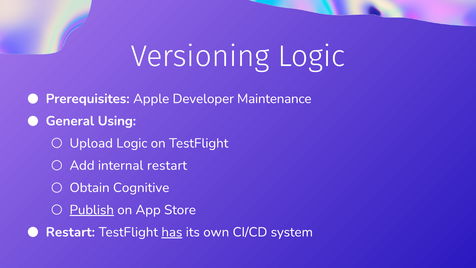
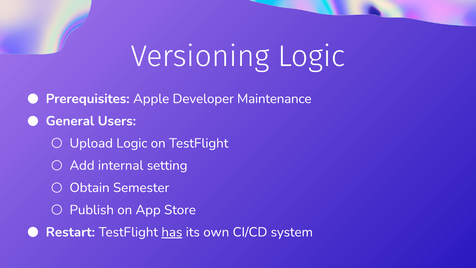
Using: Using -> Users
internal restart: restart -> setting
Cognitive: Cognitive -> Semester
Publish underline: present -> none
